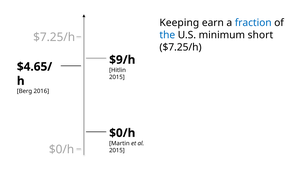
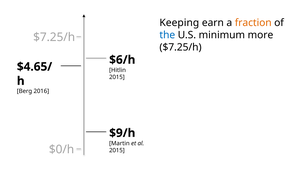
fraction colour: blue -> orange
short: short -> more
$9/h: $9/h -> $6/h
$0/h at (122, 133): $0/h -> $9/h
